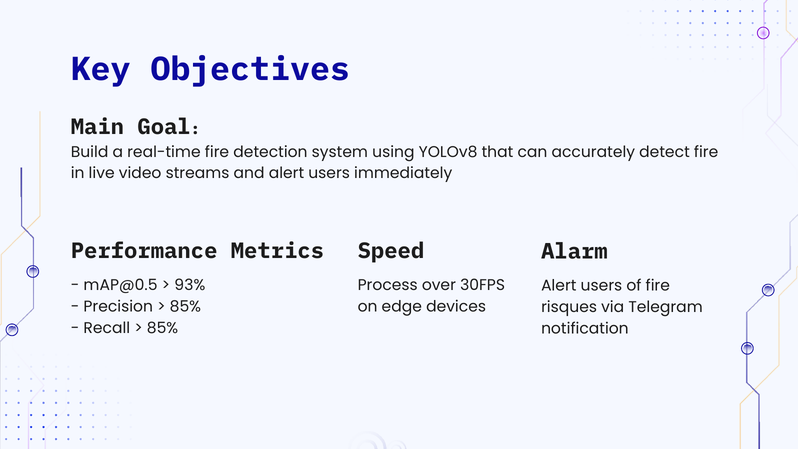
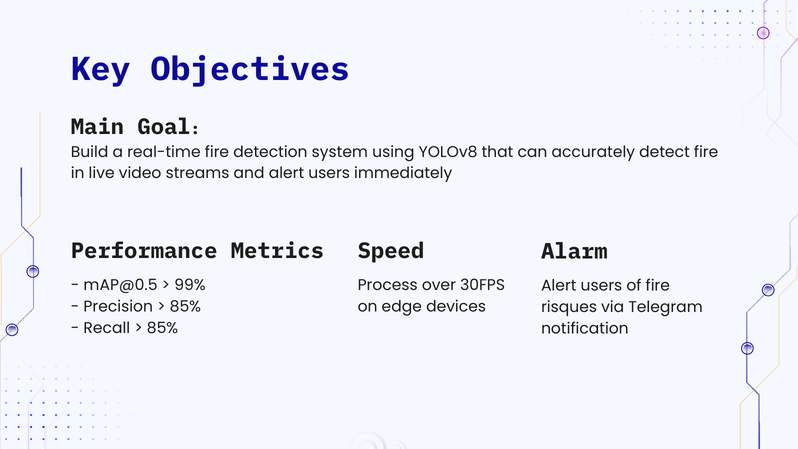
93%: 93% -> 99%
